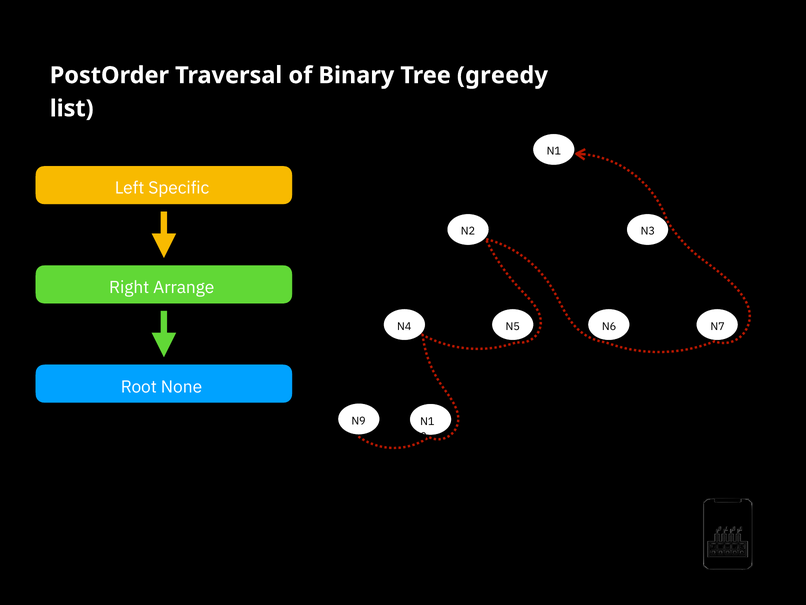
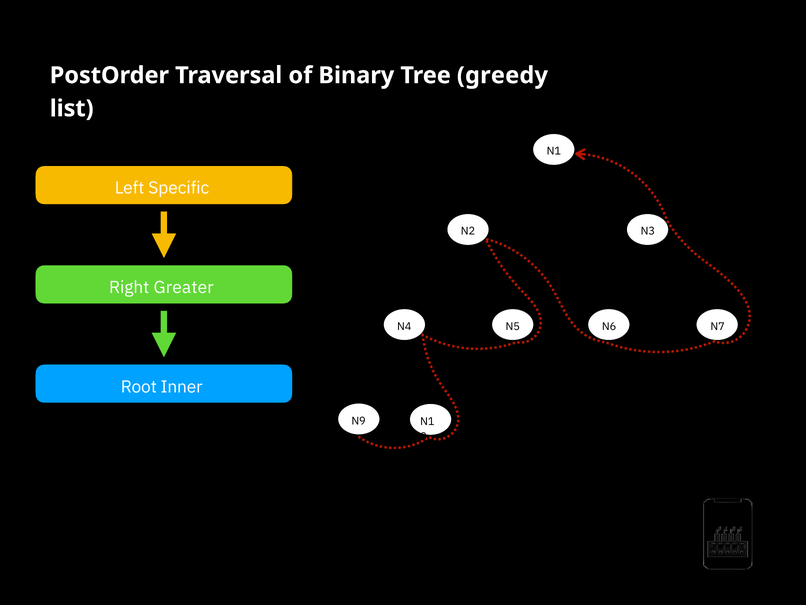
Arrange: Arrange -> Greater
None: None -> Inner
